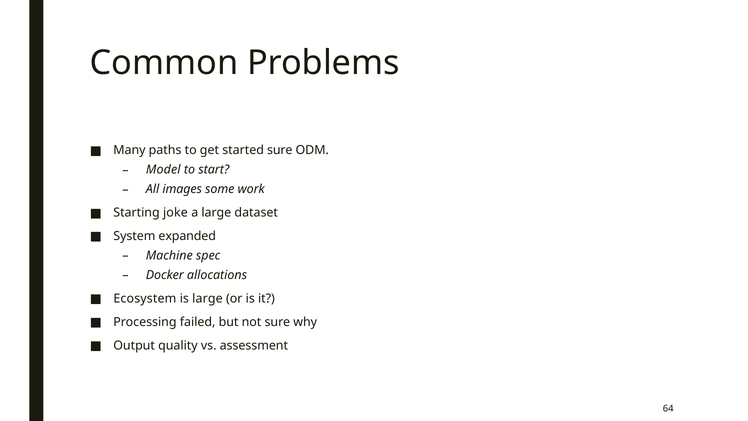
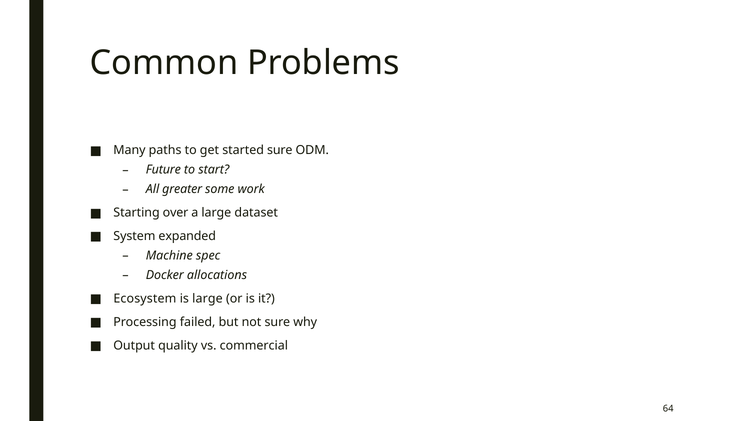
Model: Model -> Future
images: images -> greater
joke: joke -> over
assessment: assessment -> commercial
